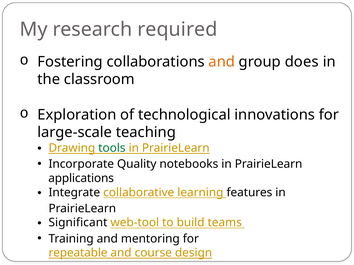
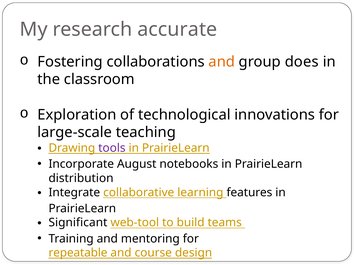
required: required -> accurate
tools colour: green -> purple
Incorporate Quality: Quality -> August
applications: applications -> distribution
